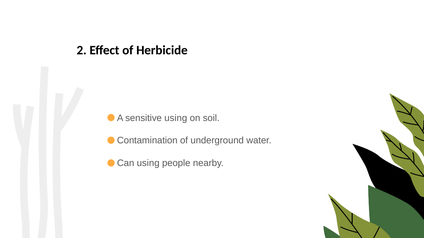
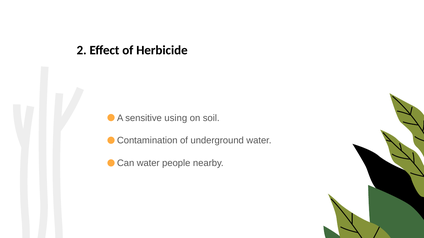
using at (148, 163): using -> water
